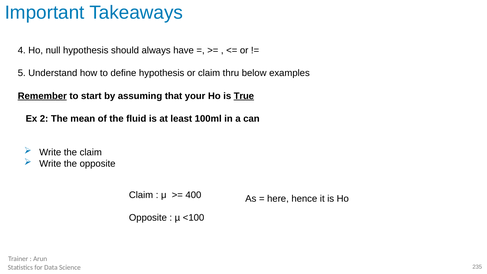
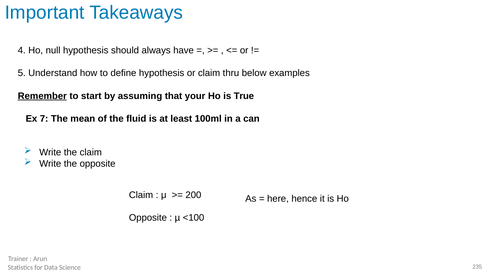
True underline: present -> none
2: 2 -> 7
400: 400 -> 200
